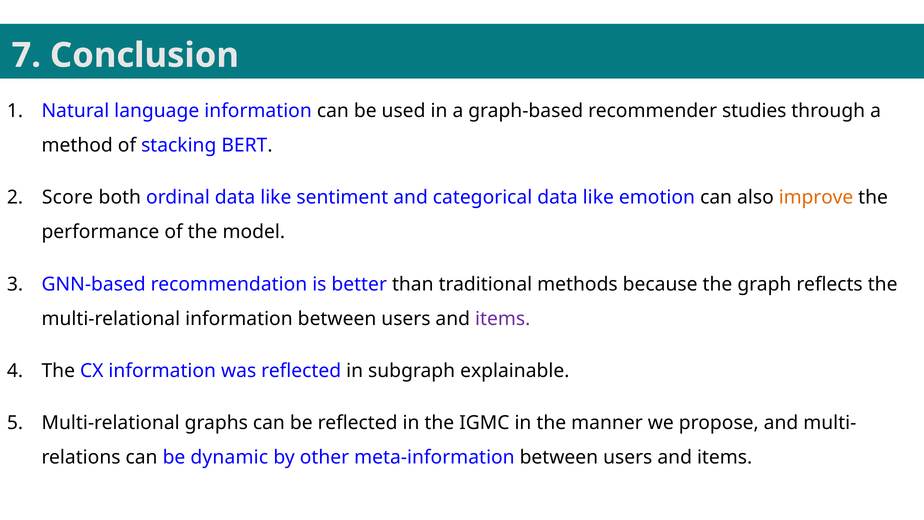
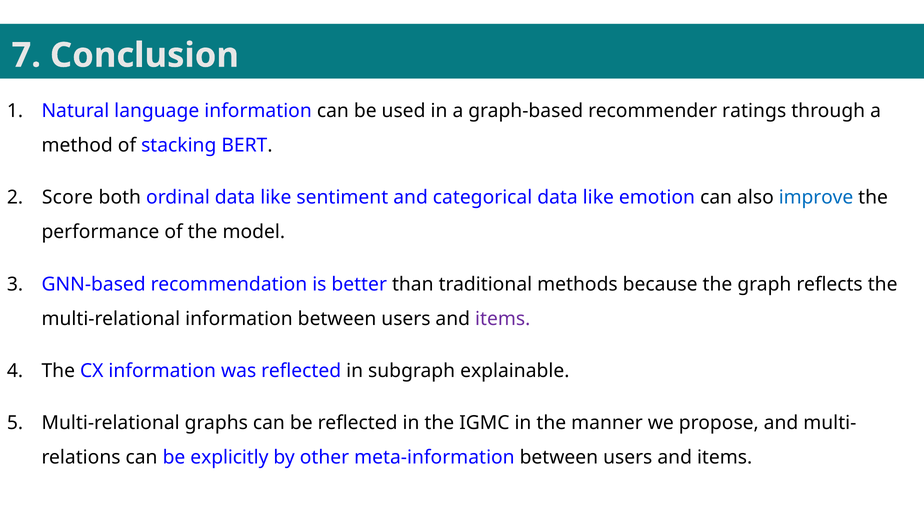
studies: studies -> ratings
improve colour: orange -> blue
dynamic: dynamic -> explicitly
